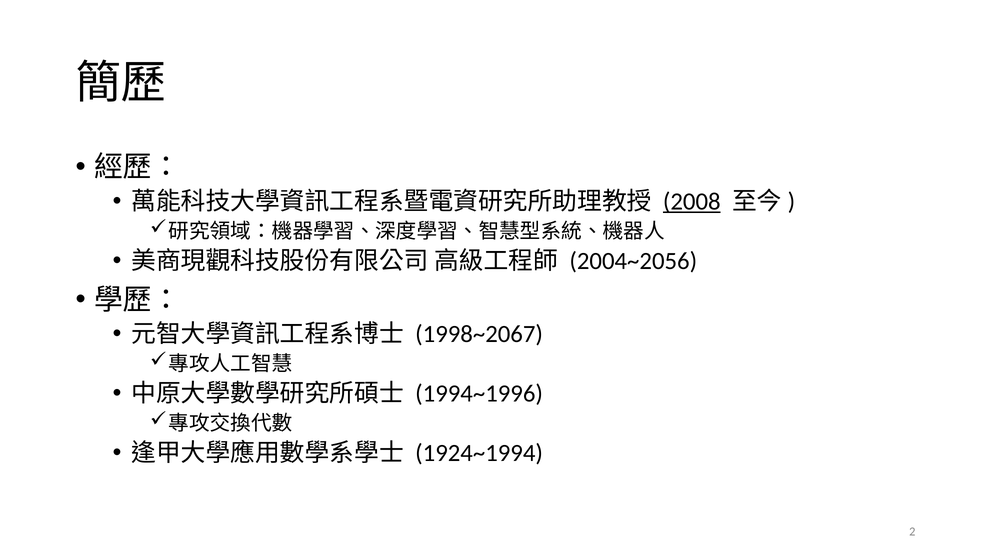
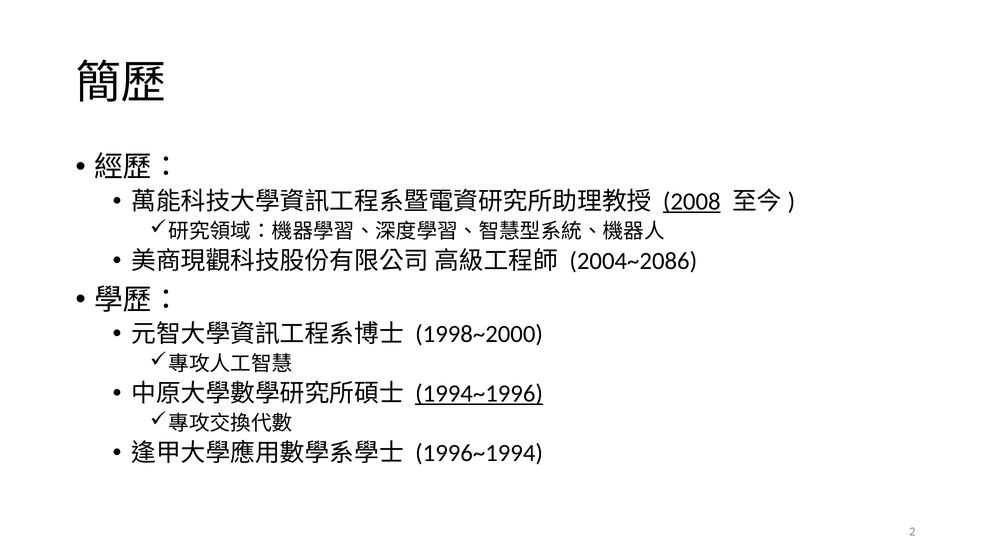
2004~2056: 2004~2056 -> 2004~2086
1998~2067: 1998~2067 -> 1998~2000
1994~1996 underline: none -> present
1924~1994: 1924~1994 -> 1996~1994
